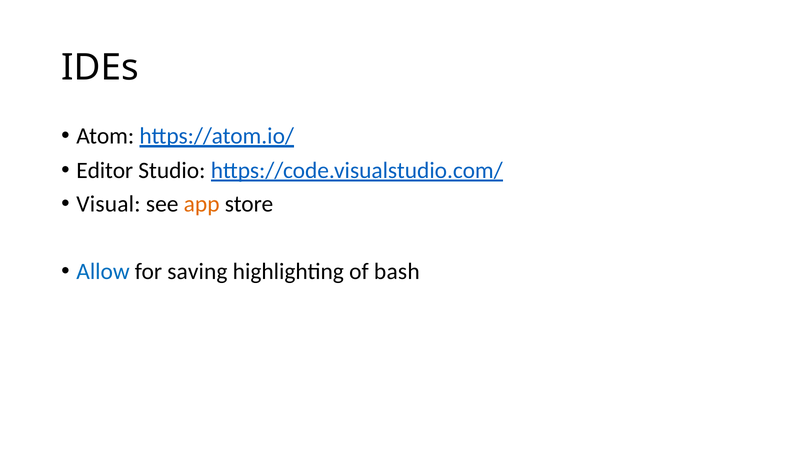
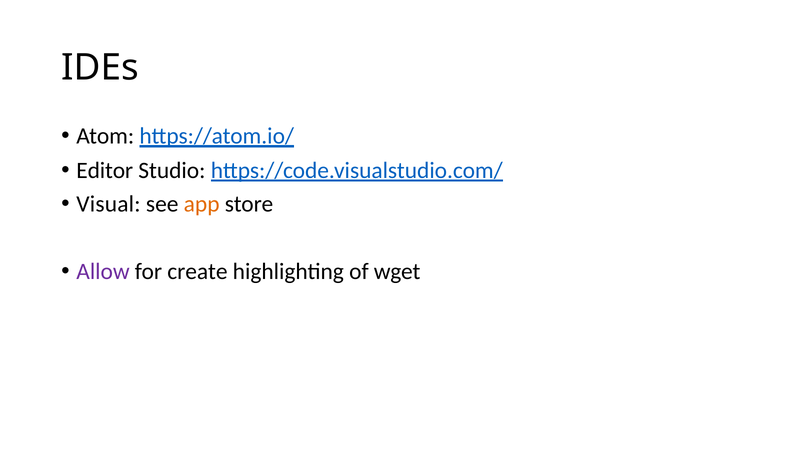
Allow colour: blue -> purple
saving: saving -> create
bash: bash -> wget
